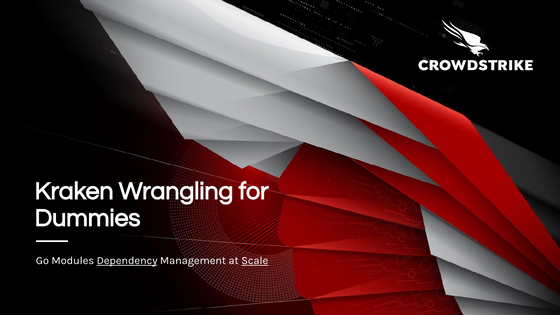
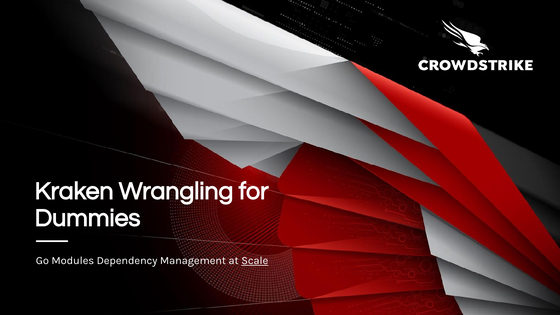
Dependency underline: present -> none
